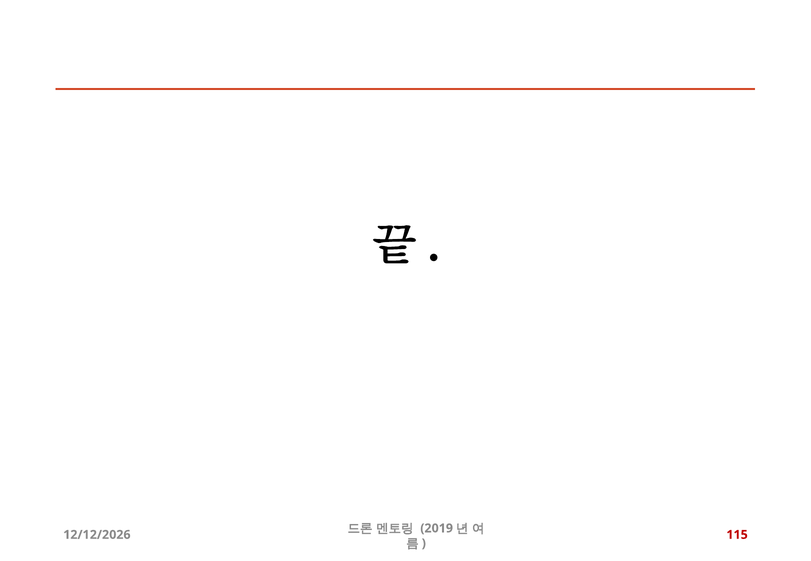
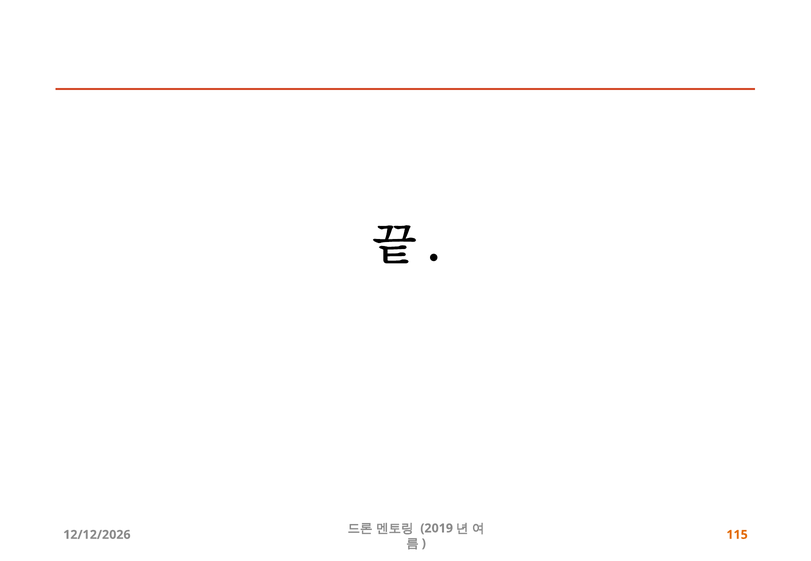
115 colour: red -> orange
